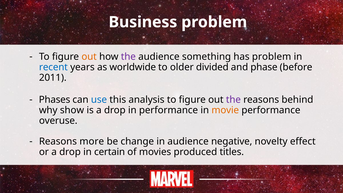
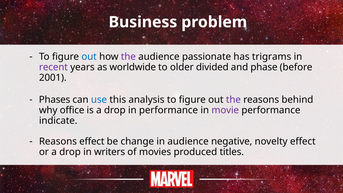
out at (89, 57) colour: orange -> blue
something: something -> passionate
has problem: problem -> trigrams
recent colour: blue -> purple
2011: 2011 -> 2001
show: show -> office
movie colour: orange -> purple
overuse: overuse -> indicate
Reasons more: more -> effect
certain: certain -> writers
